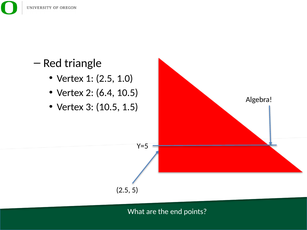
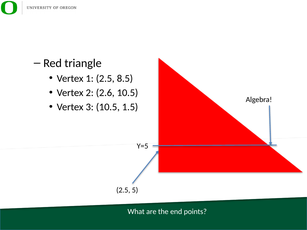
1.0: 1.0 -> 8.5
6.4: 6.4 -> 2.6
